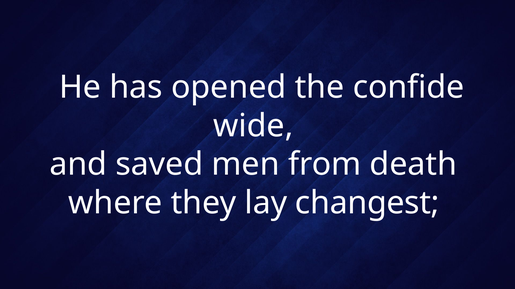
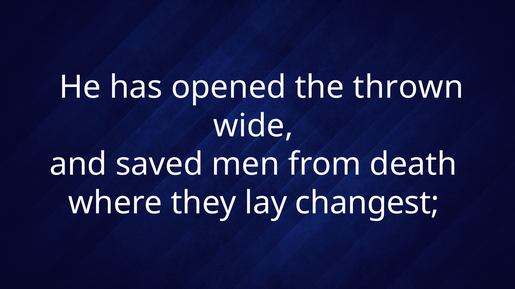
confide: confide -> thrown
